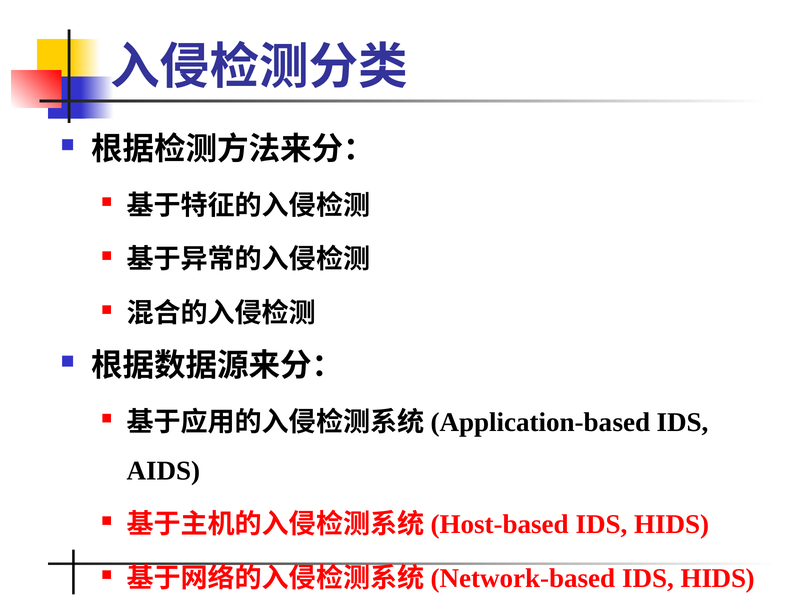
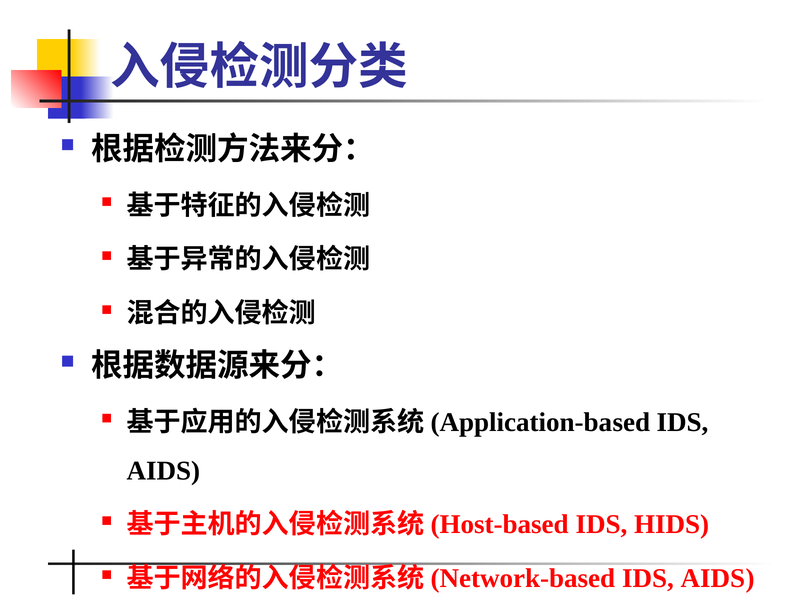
HIDS at (718, 578): HIDS -> AIDS
